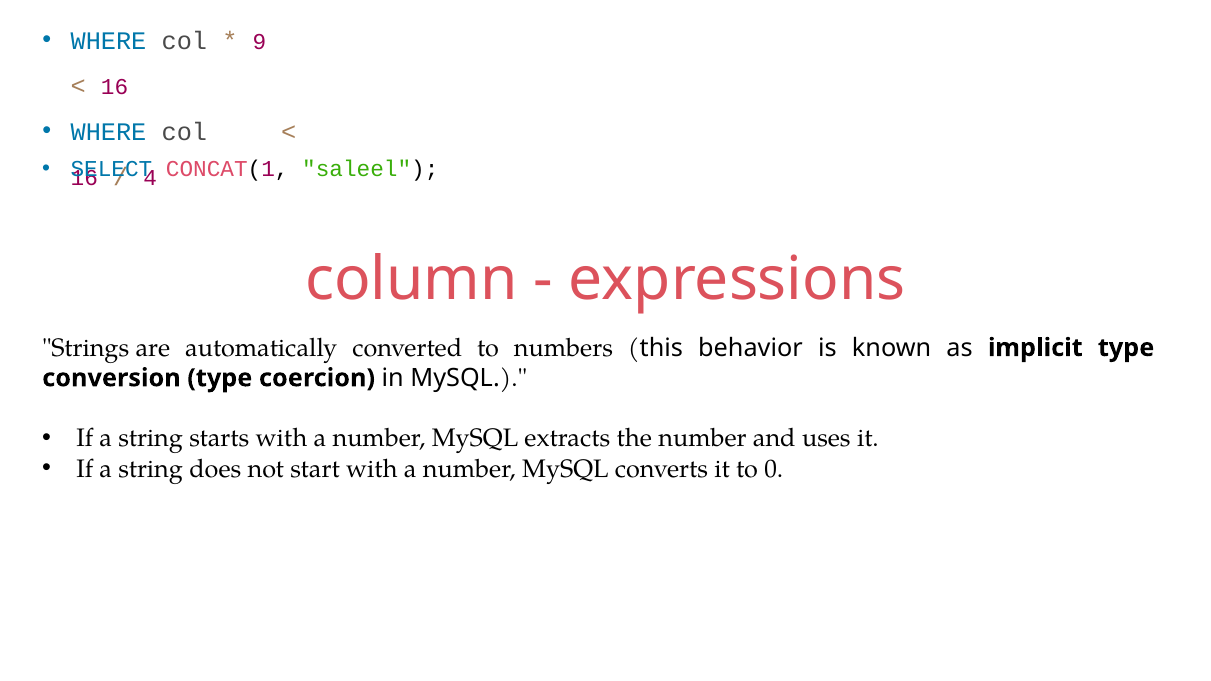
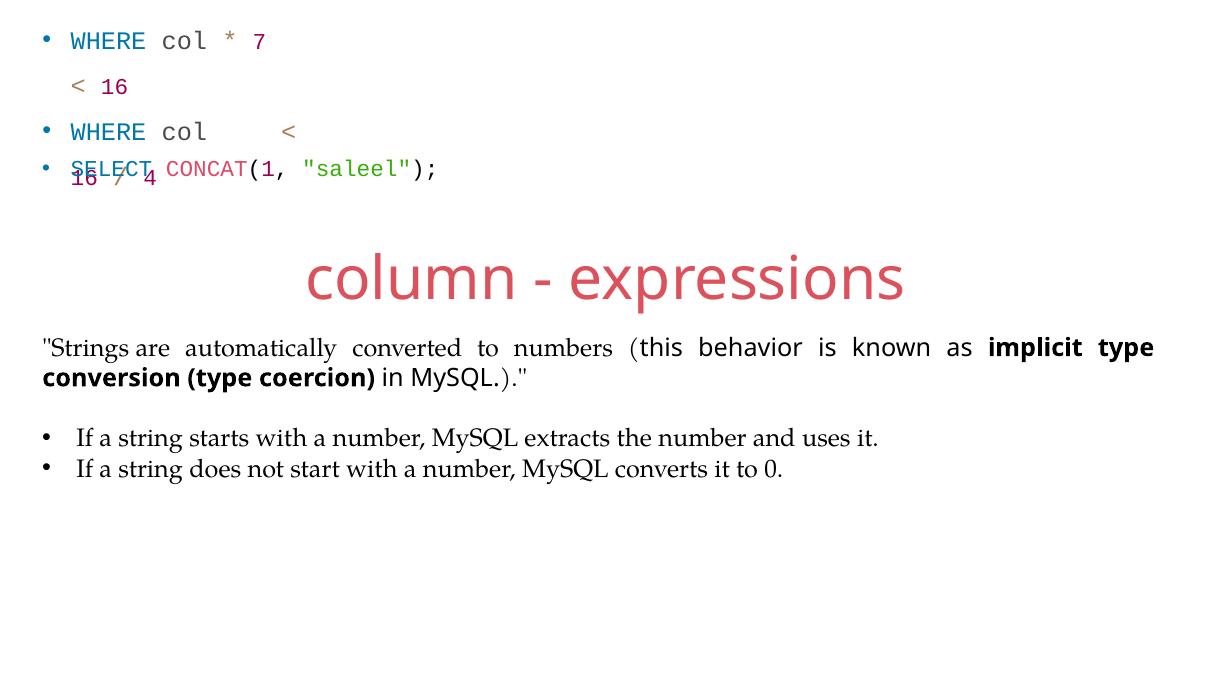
9: 9 -> 7
